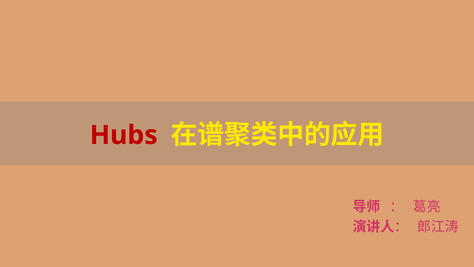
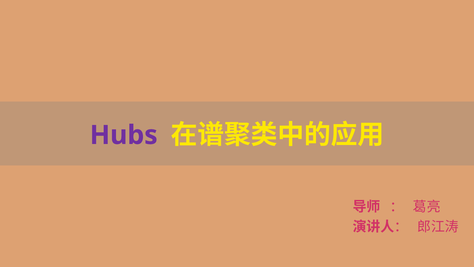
Hubs colour: red -> purple
